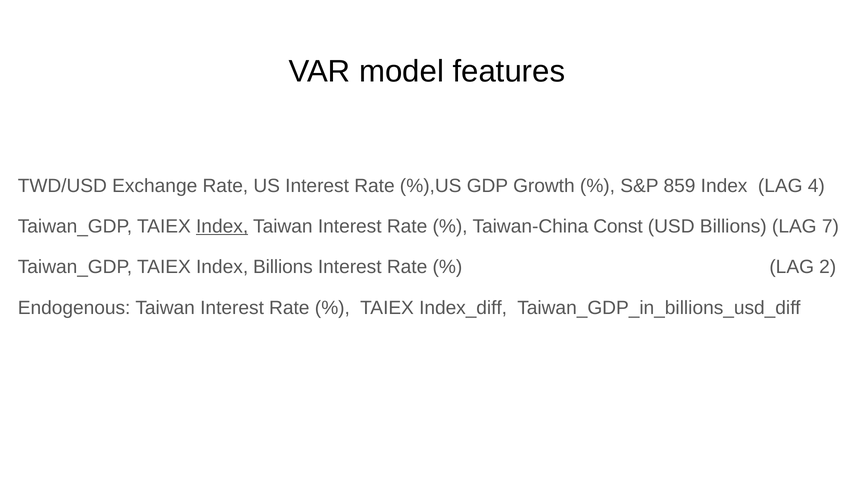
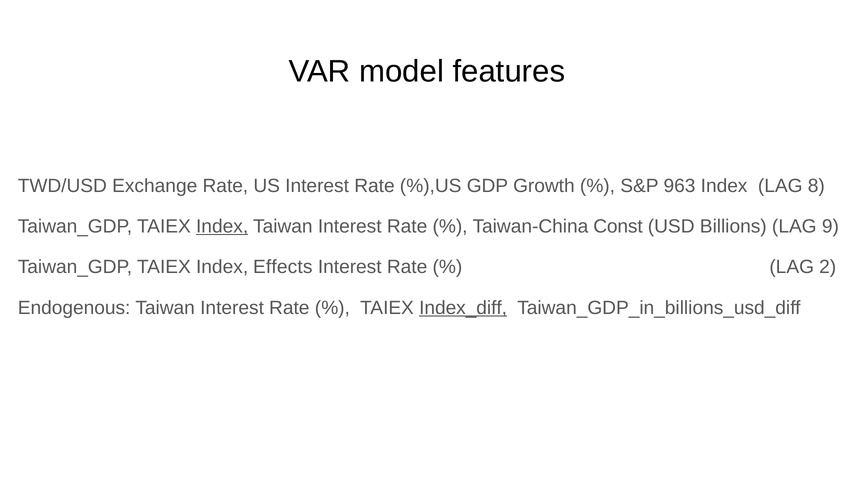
859: 859 -> 963
4: 4 -> 8
7: 7 -> 9
Index Billions: Billions -> Effects
Index_diff underline: none -> present
